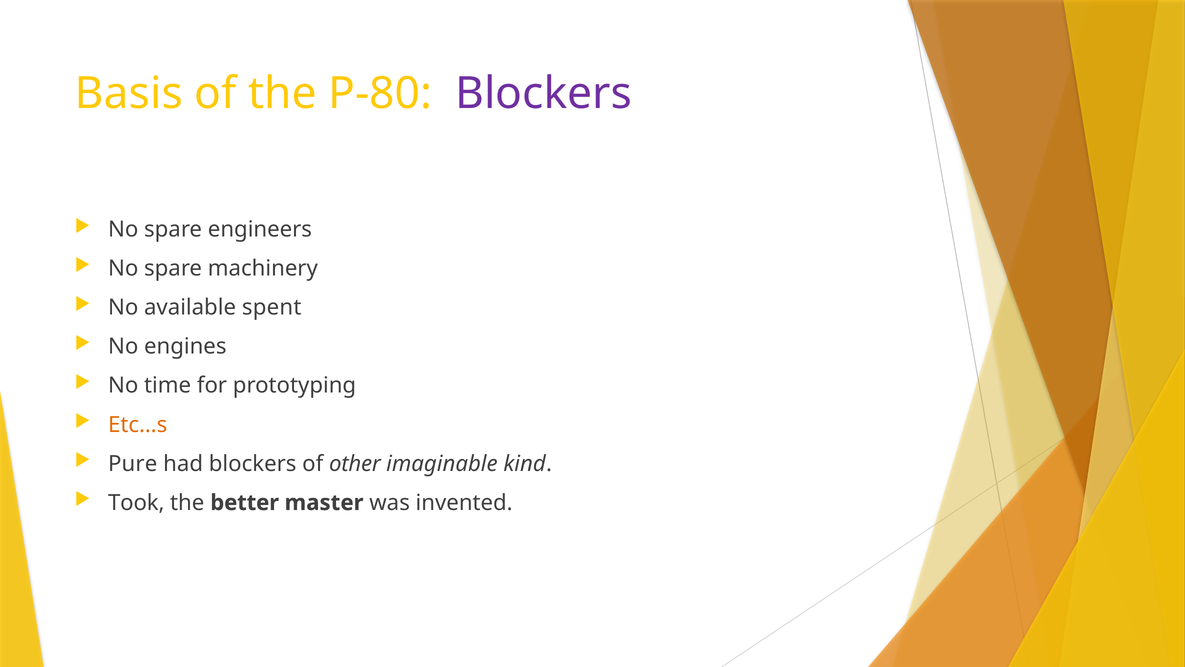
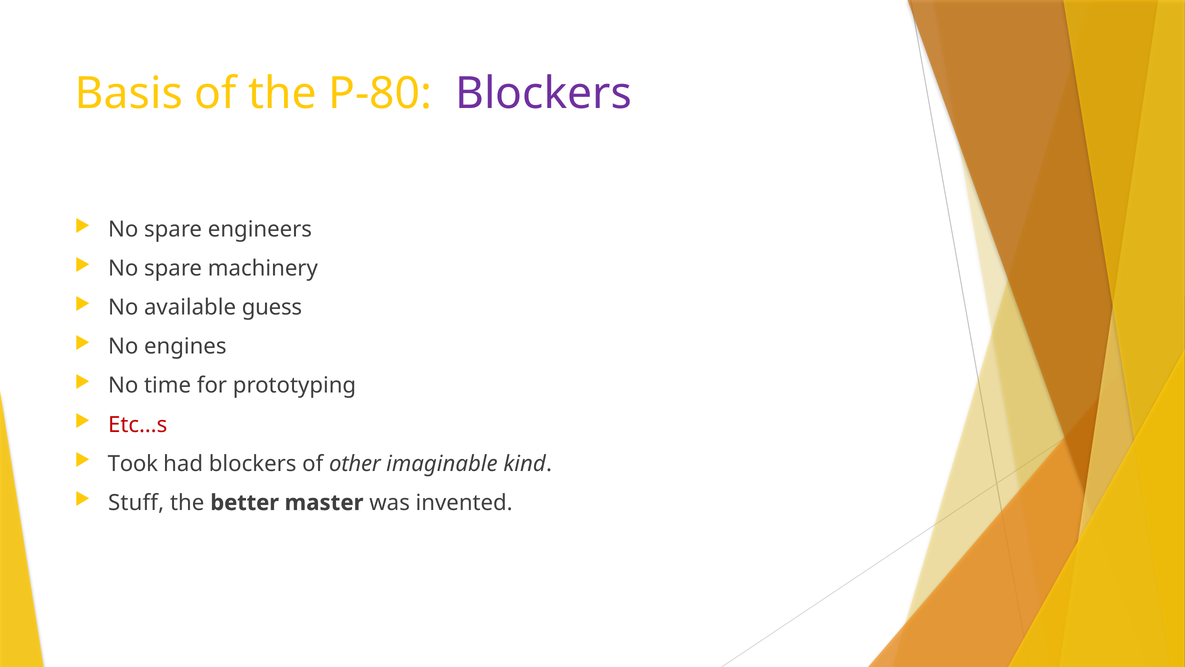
spent: spent -> guess
Etc…s colour: orange -> red
Pure: Pure -> Took
Took: Took -> Stuff
